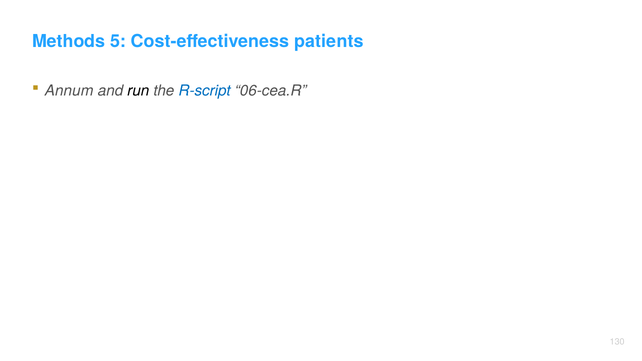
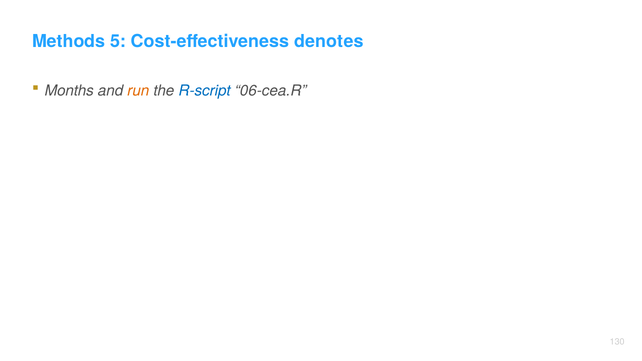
patients: patients -> denotes
Annum: Annum -> Months
run colour: black -> orange
